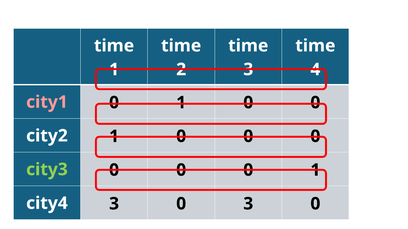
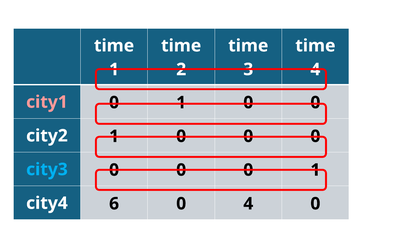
city3 colour: light green -> light blue
city4 3: 3 -> 6
0 3: 3 -> 4
